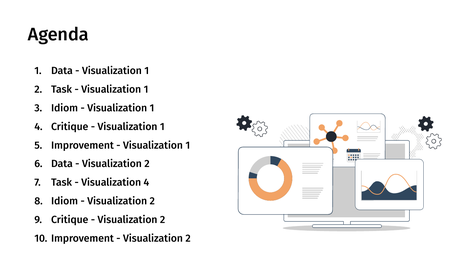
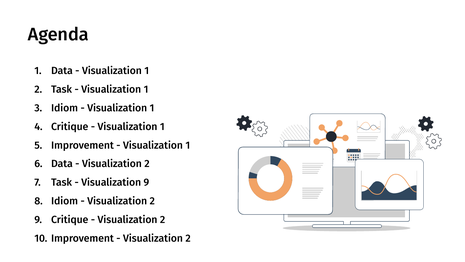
Visualization 4: 4 -> 9
